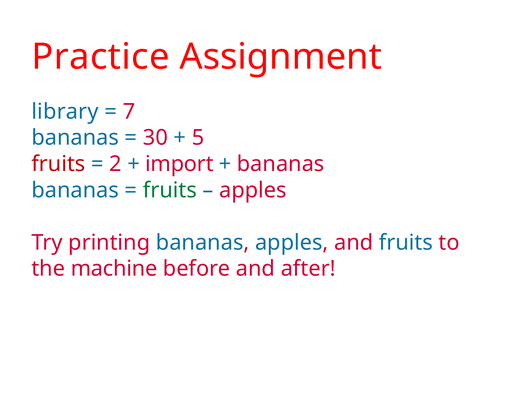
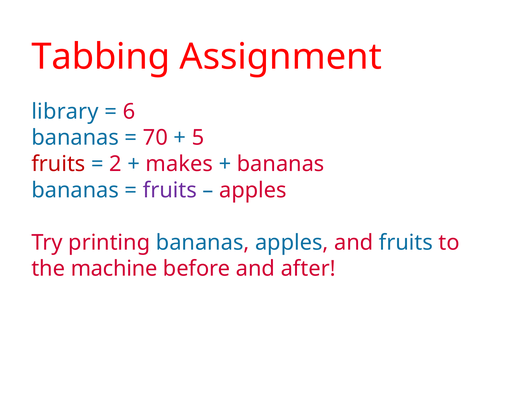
Practice: Practice -> Tabbing
7: 7 -> 6
30: 30 -> 70
import: import -> makes
fruits at (170, 190) colour: green -> purple
